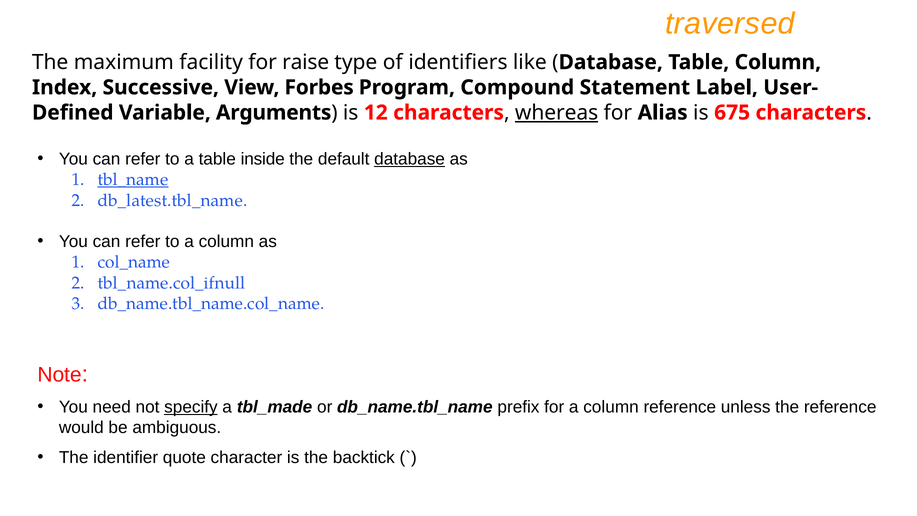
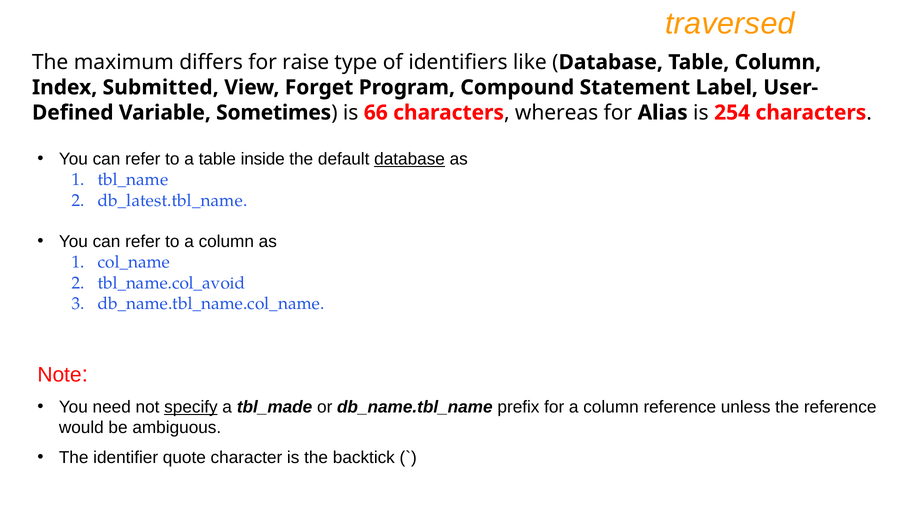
facility: facility -> differs
Successive: Successive -> Submitted
Forbes: Forbes -> Forget
Arguments: Arguments -> Sometimes
12: 12 -> 66
whereas underline: present -> none
675: 675 -> 254
tbl_name underline: present -> none
tbl_name.col_ifnull: tbl_name.col_ifnull -> tbl_name.col_avoid
